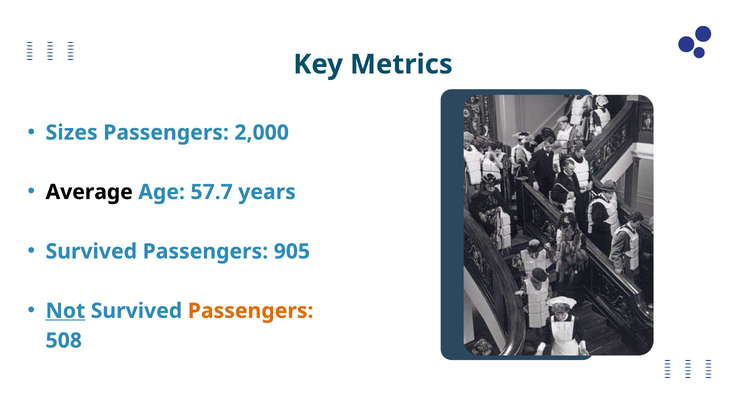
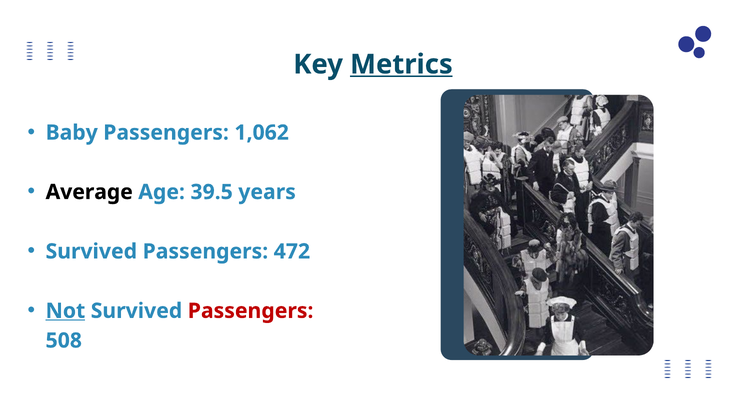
Metrics underline: none -> present
Sizes: Sizes -> Baby
2,000: 2,000 -> 1,062
57.7: 57.7 -> 39.5
905: 905 -> 472
Passengers at (251, 311) colour: orange -> red
